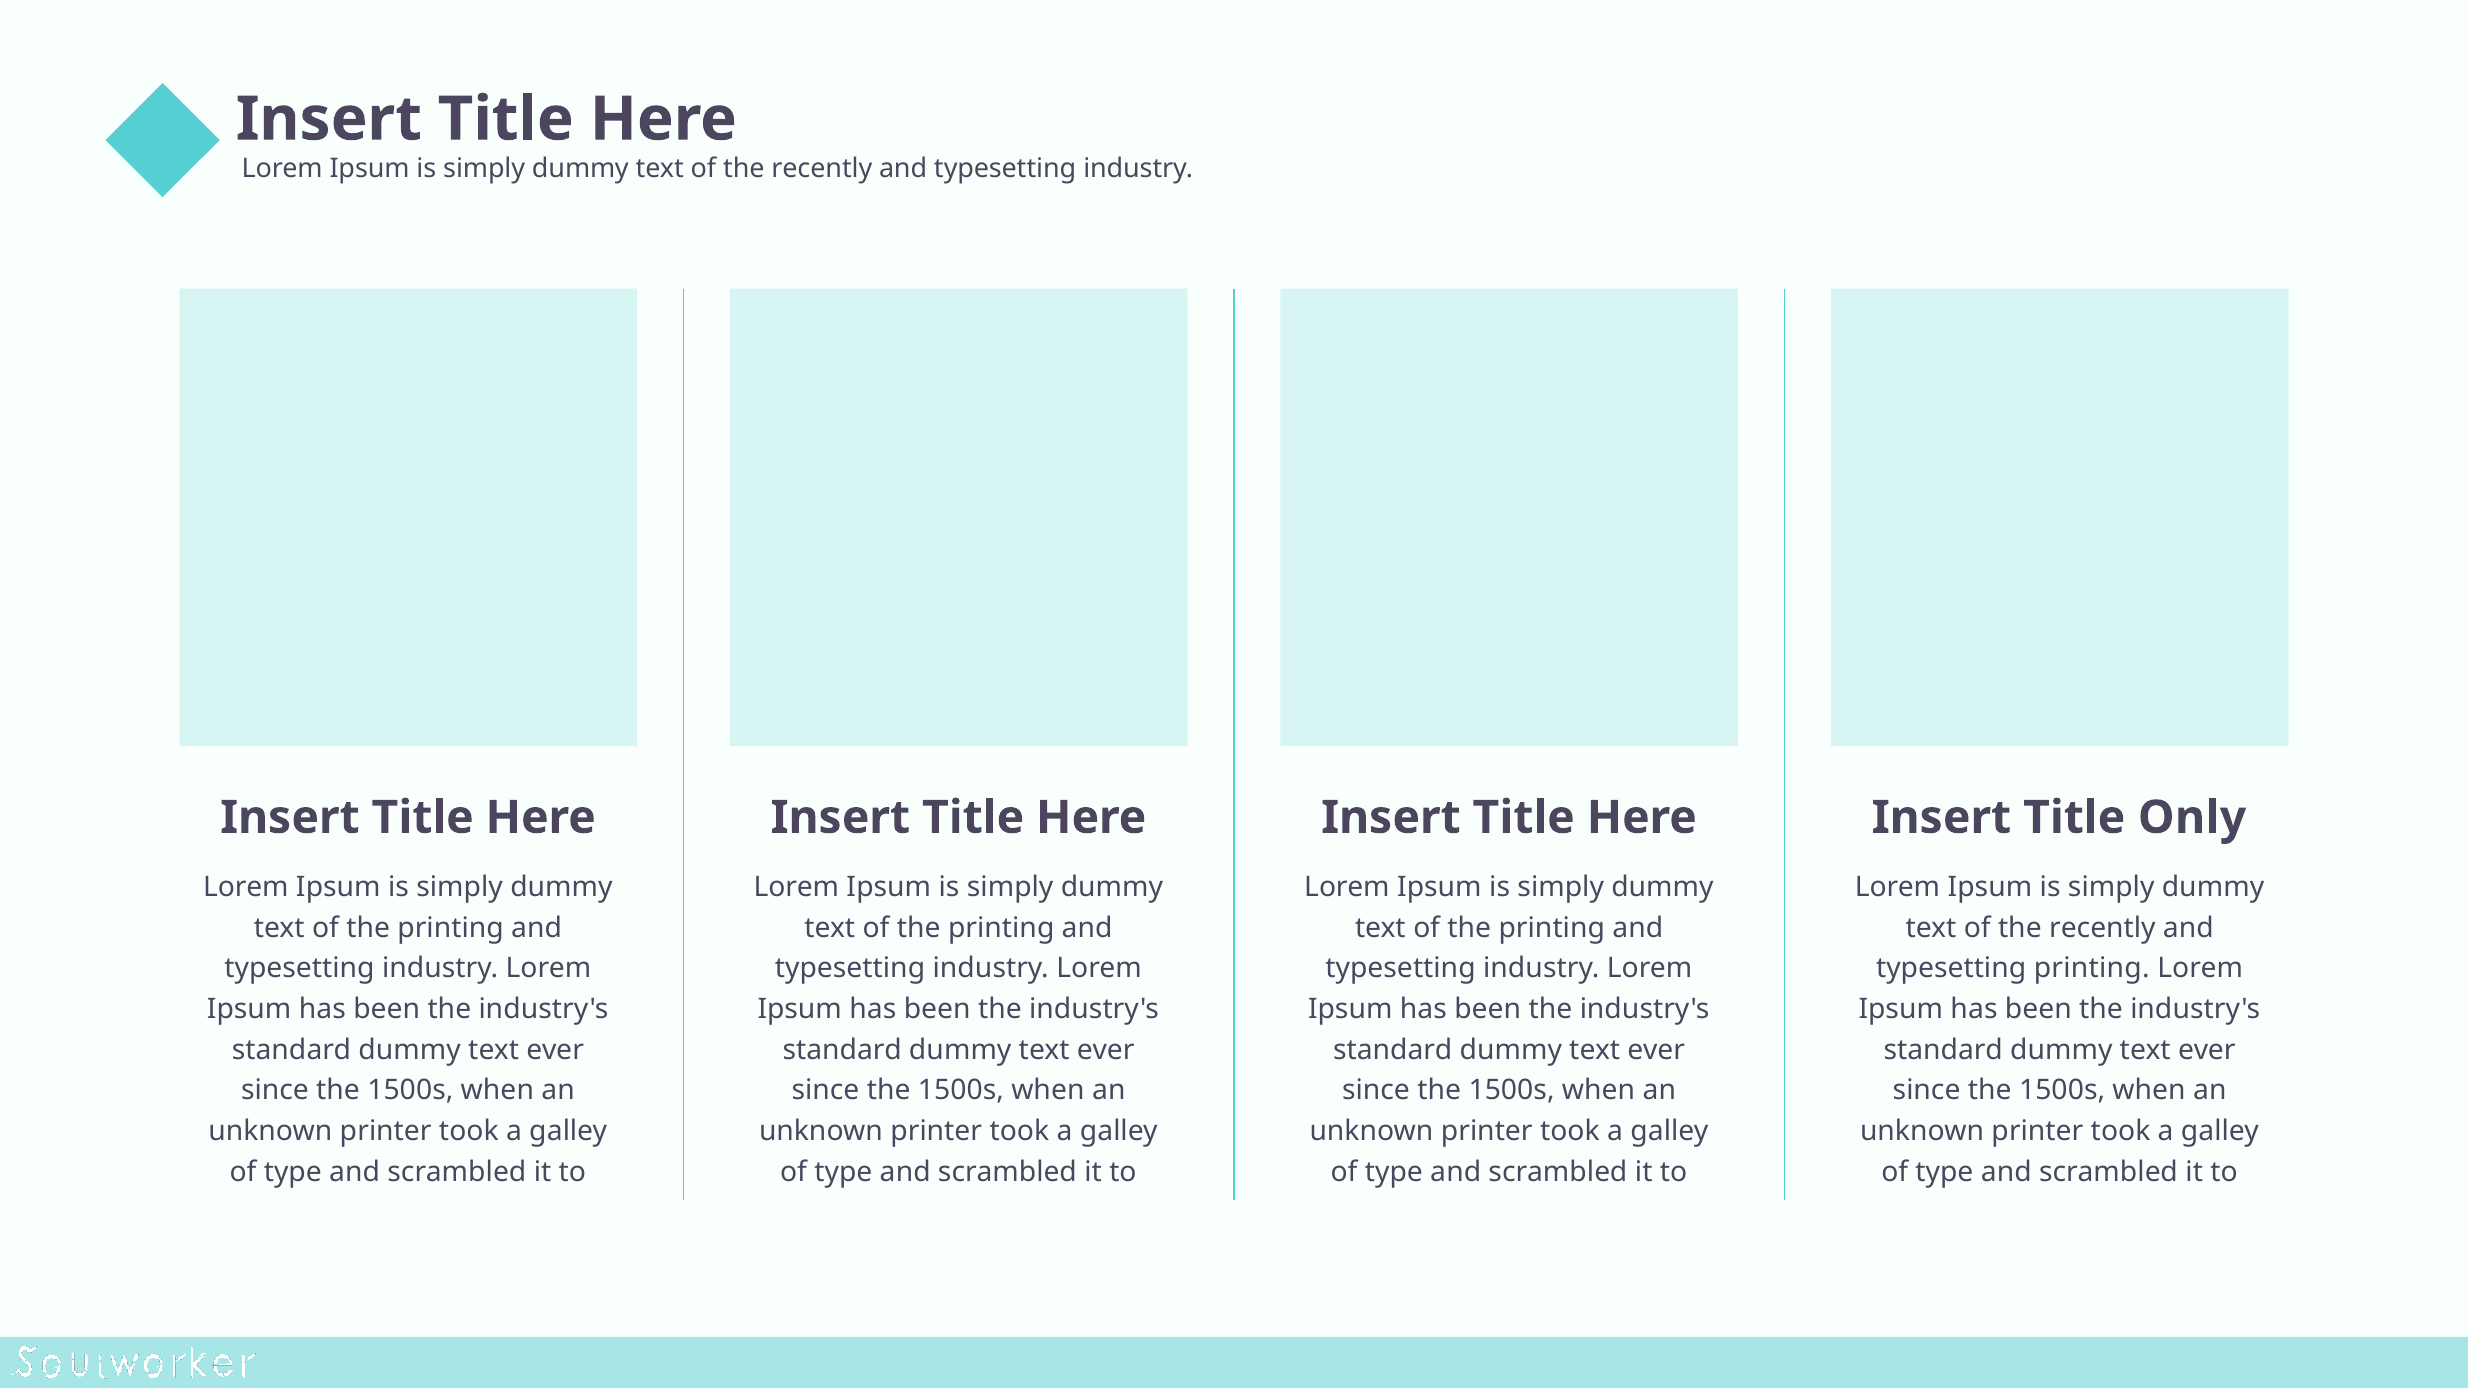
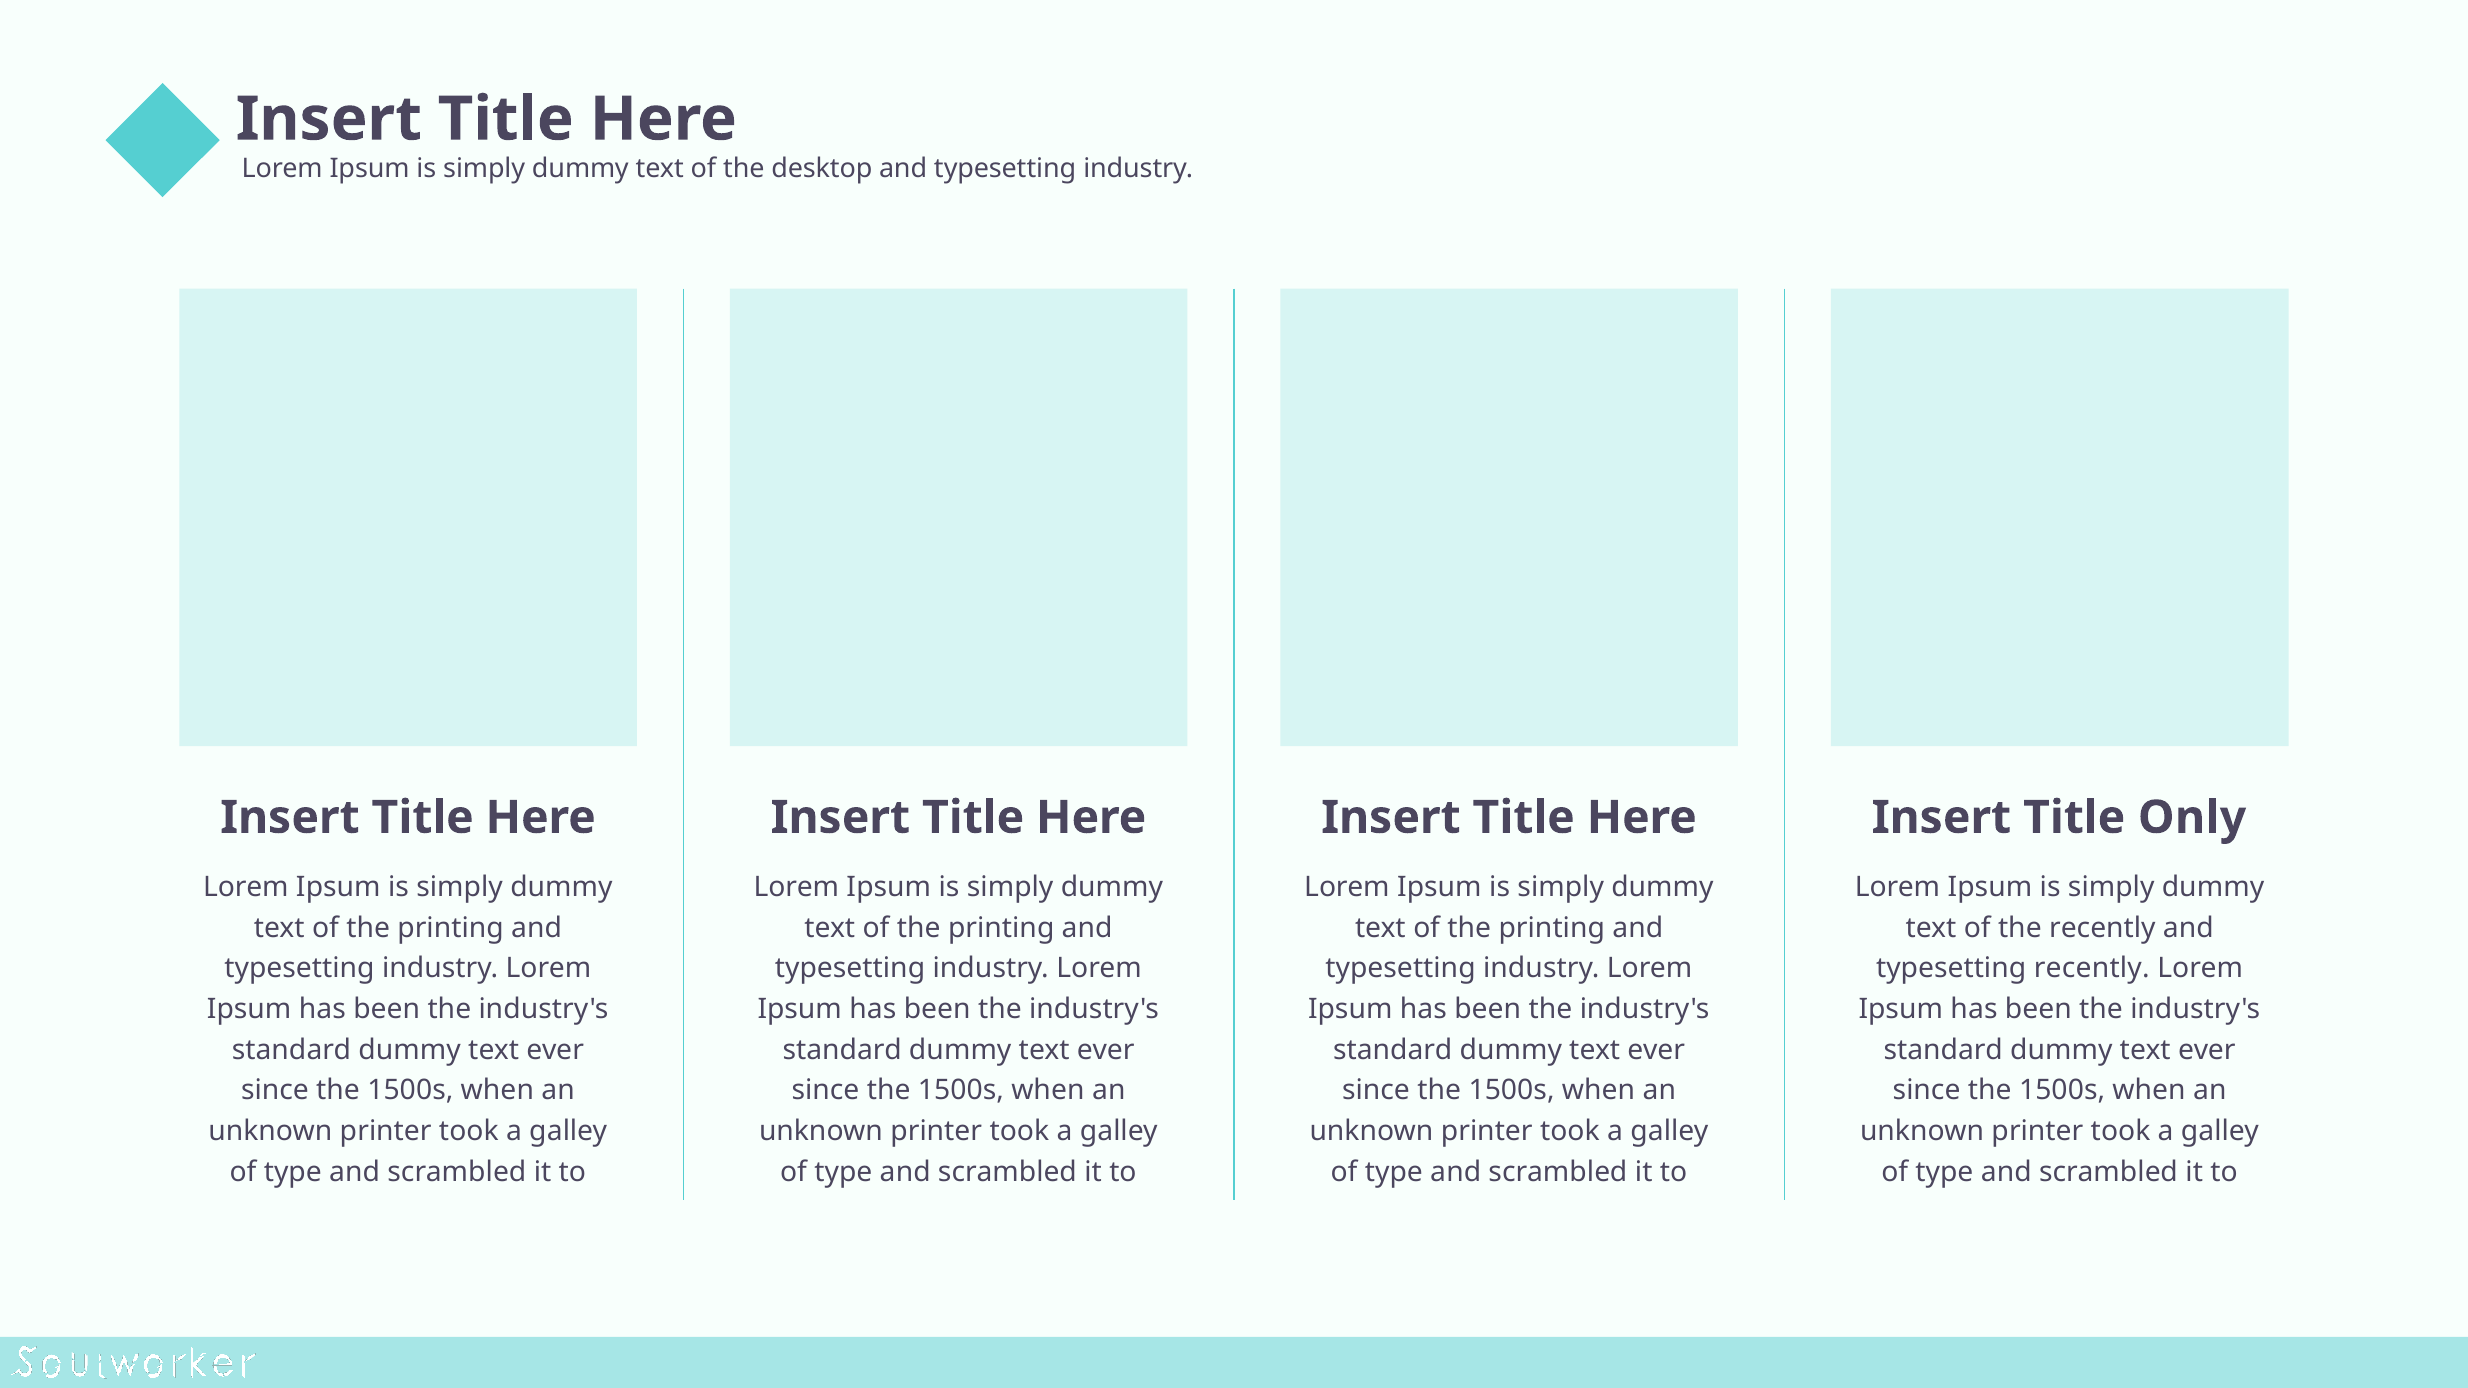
recently at (822, 169): recently -> desktop
typesetting printing: printing -> recently
